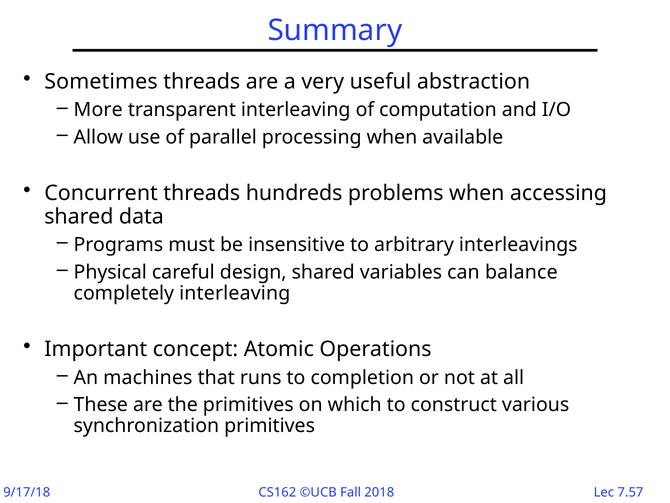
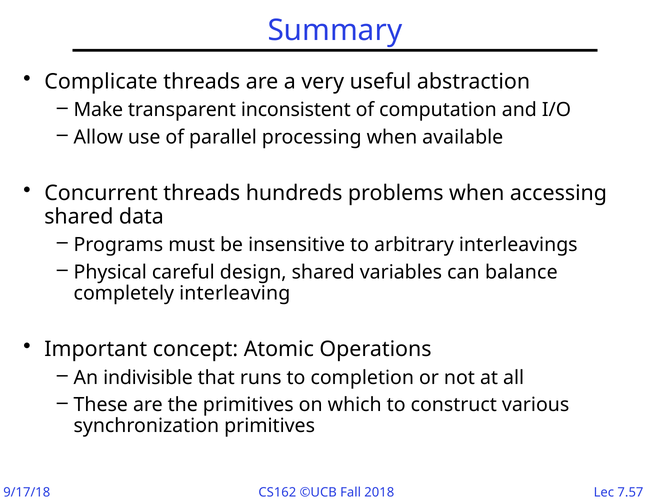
Sometimes: Sometimes -> Complicate
More: More -> Make
transparent interleaving: interleaving -> inconsistent
machines: machines -> indivisible
